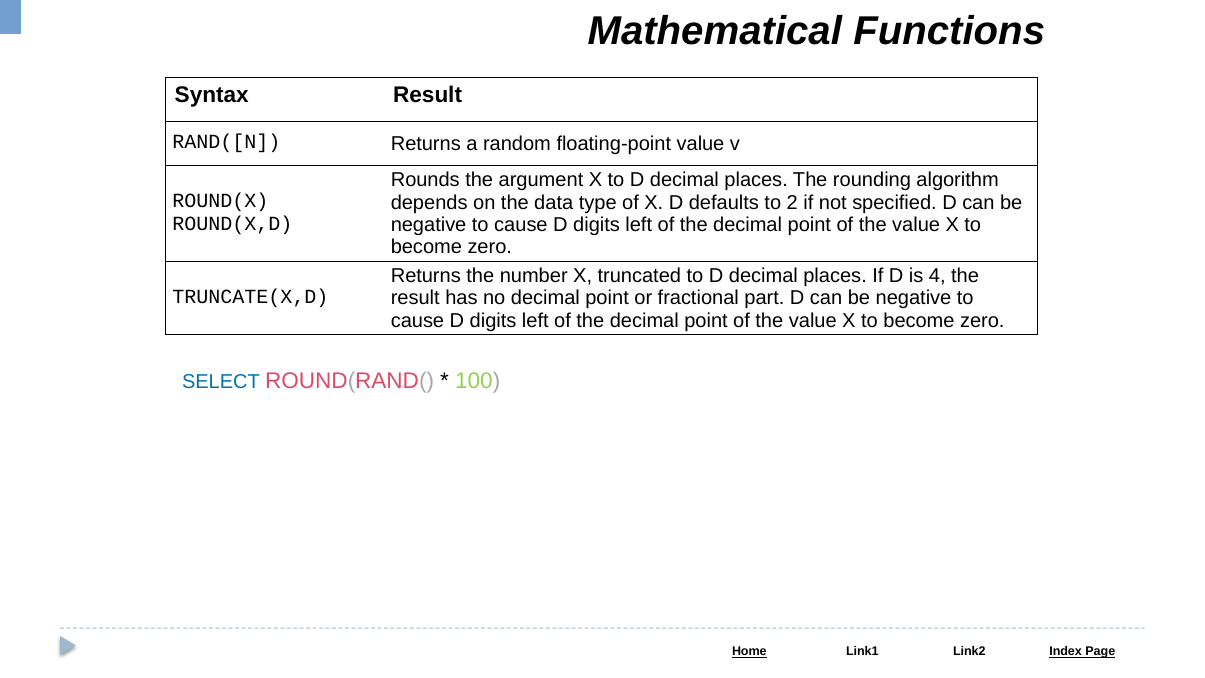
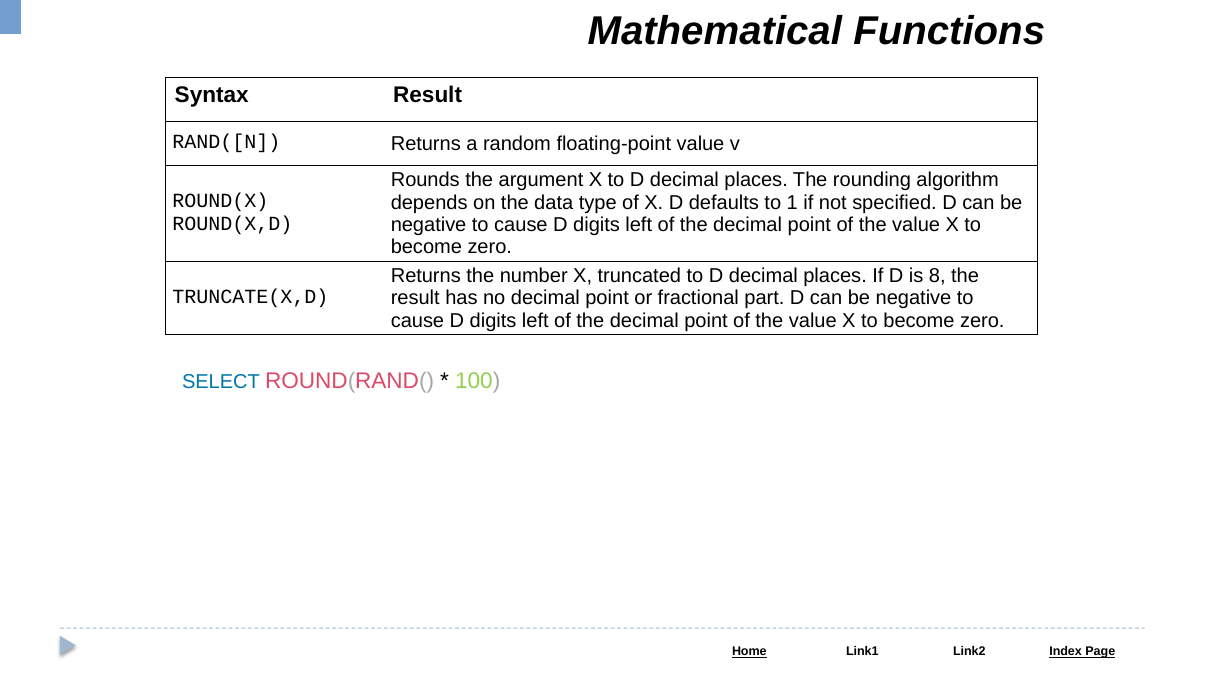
2: 2 -> 1
4: 4 -> 8
